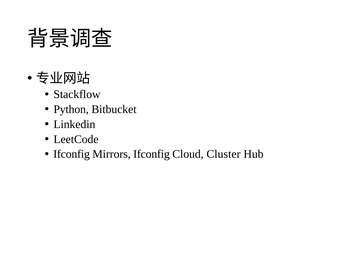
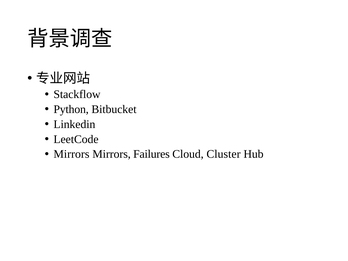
Ifconfig at (72, 154): Ifconfig -> Mirrors
Mirrors Ifconfig: Ifconfig -> Failures
